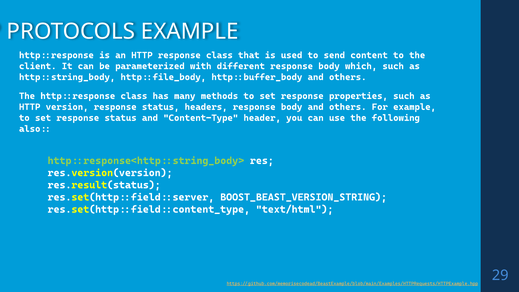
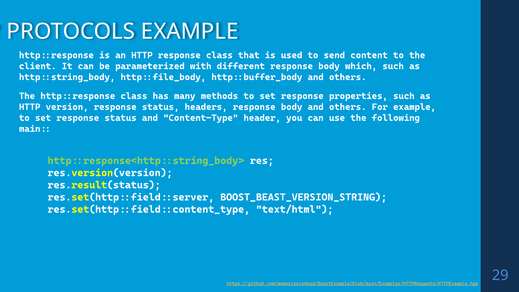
also: also -> main
